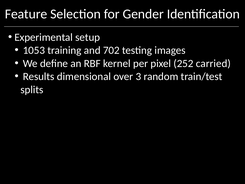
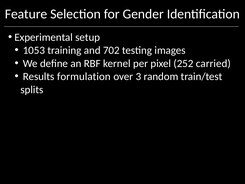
dimensional: dimensional -> formulation
